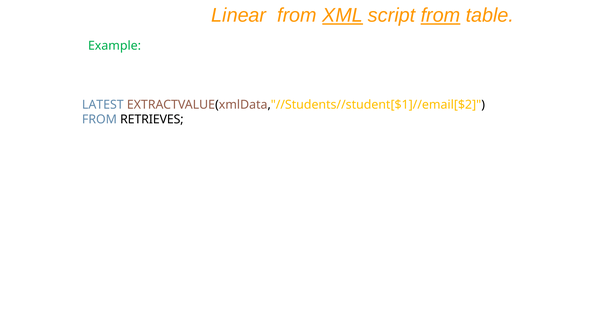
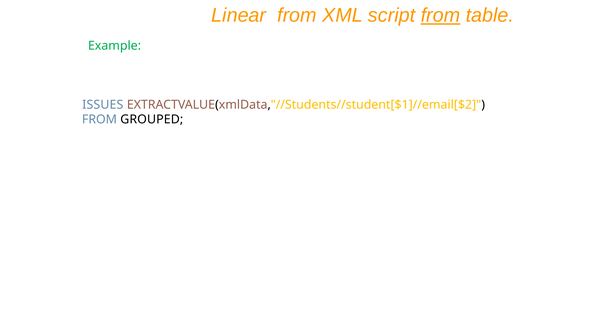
XML underline: present -> none
LATEST: LATEST -> ISSUES
RETRIEVES: RETRIEVES -> GROUPED
